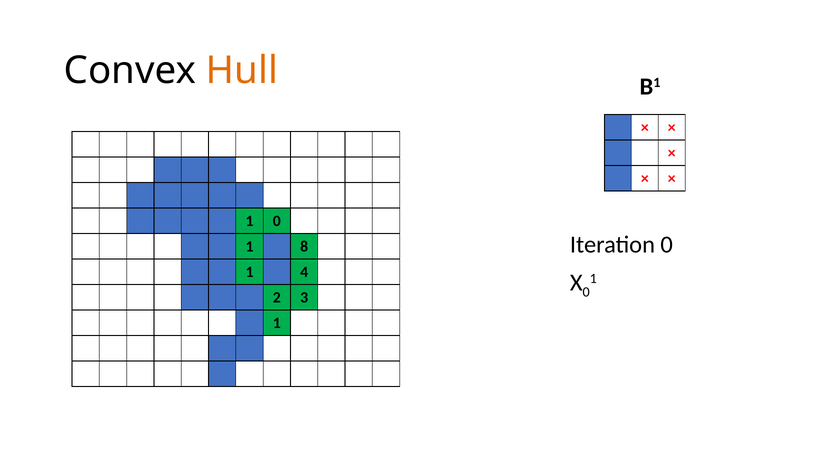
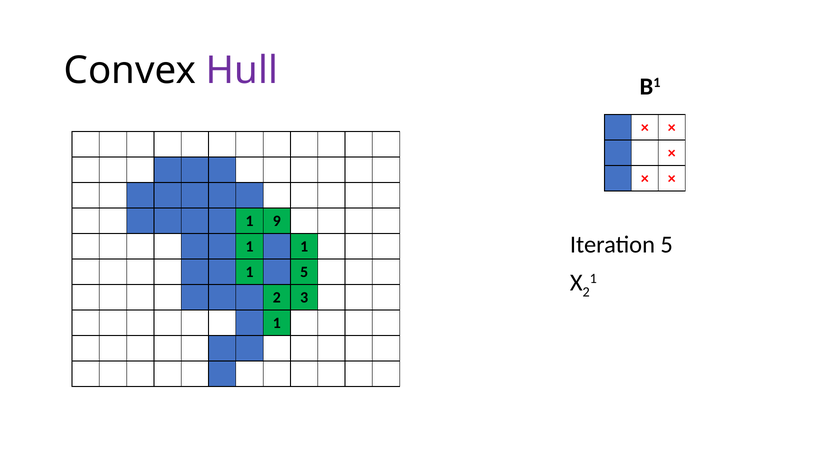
Hull colour: orange -> purple
1 0: 0 -> 9
Iteration 0: 0 -> 5
8 at (304, 246): 8 -> 1
1 4: 4 -> 5
0 at (586, 292): 0 -> 2
